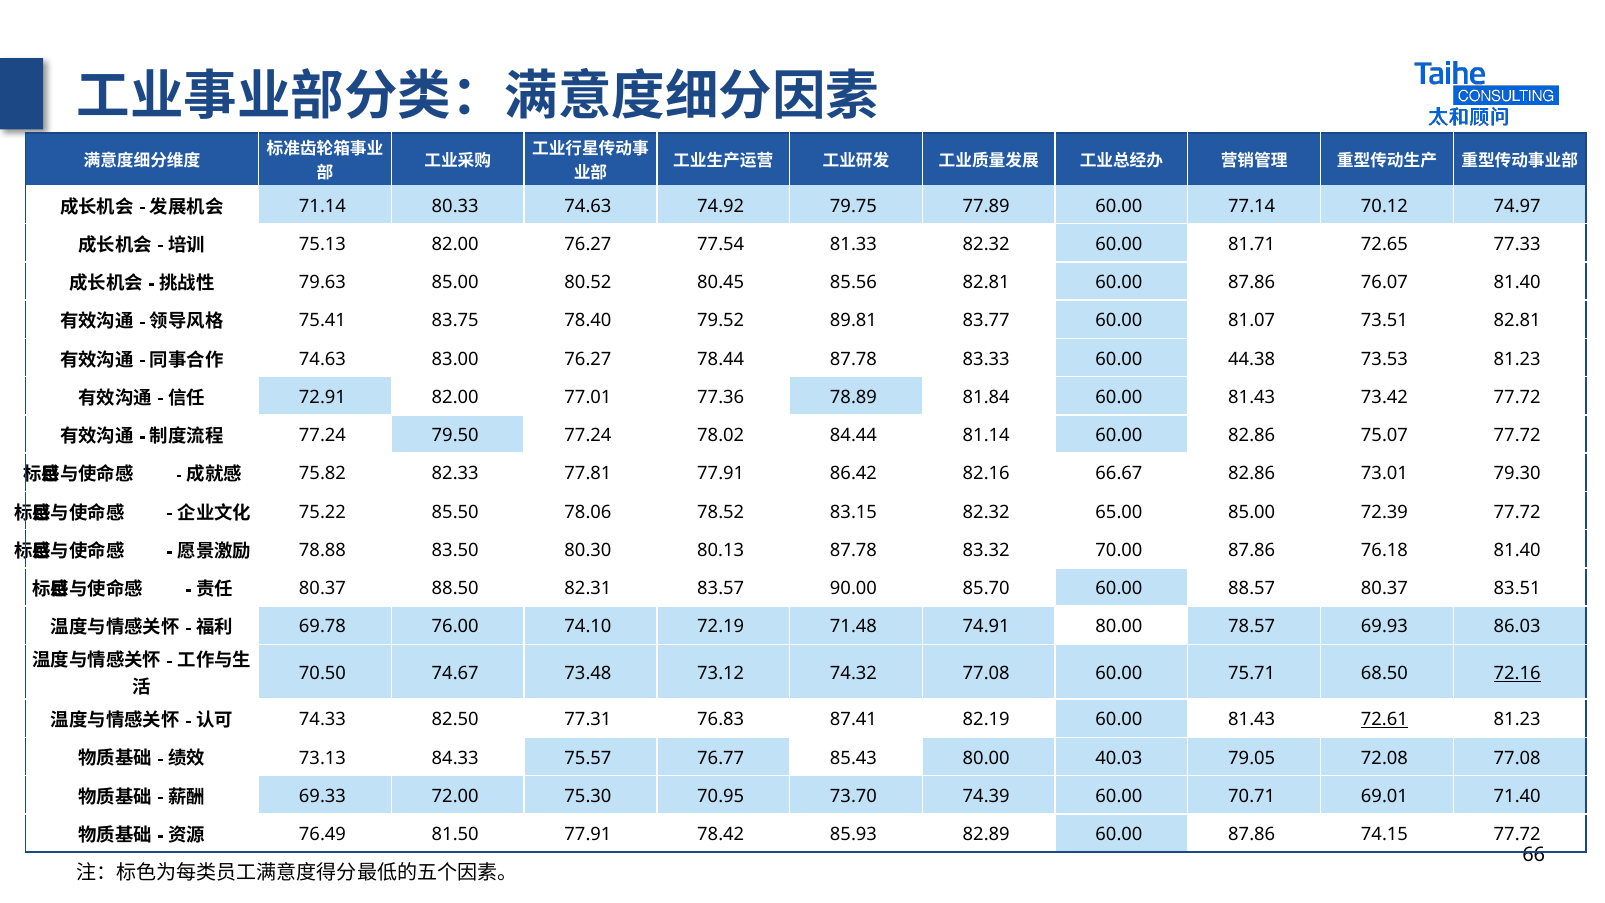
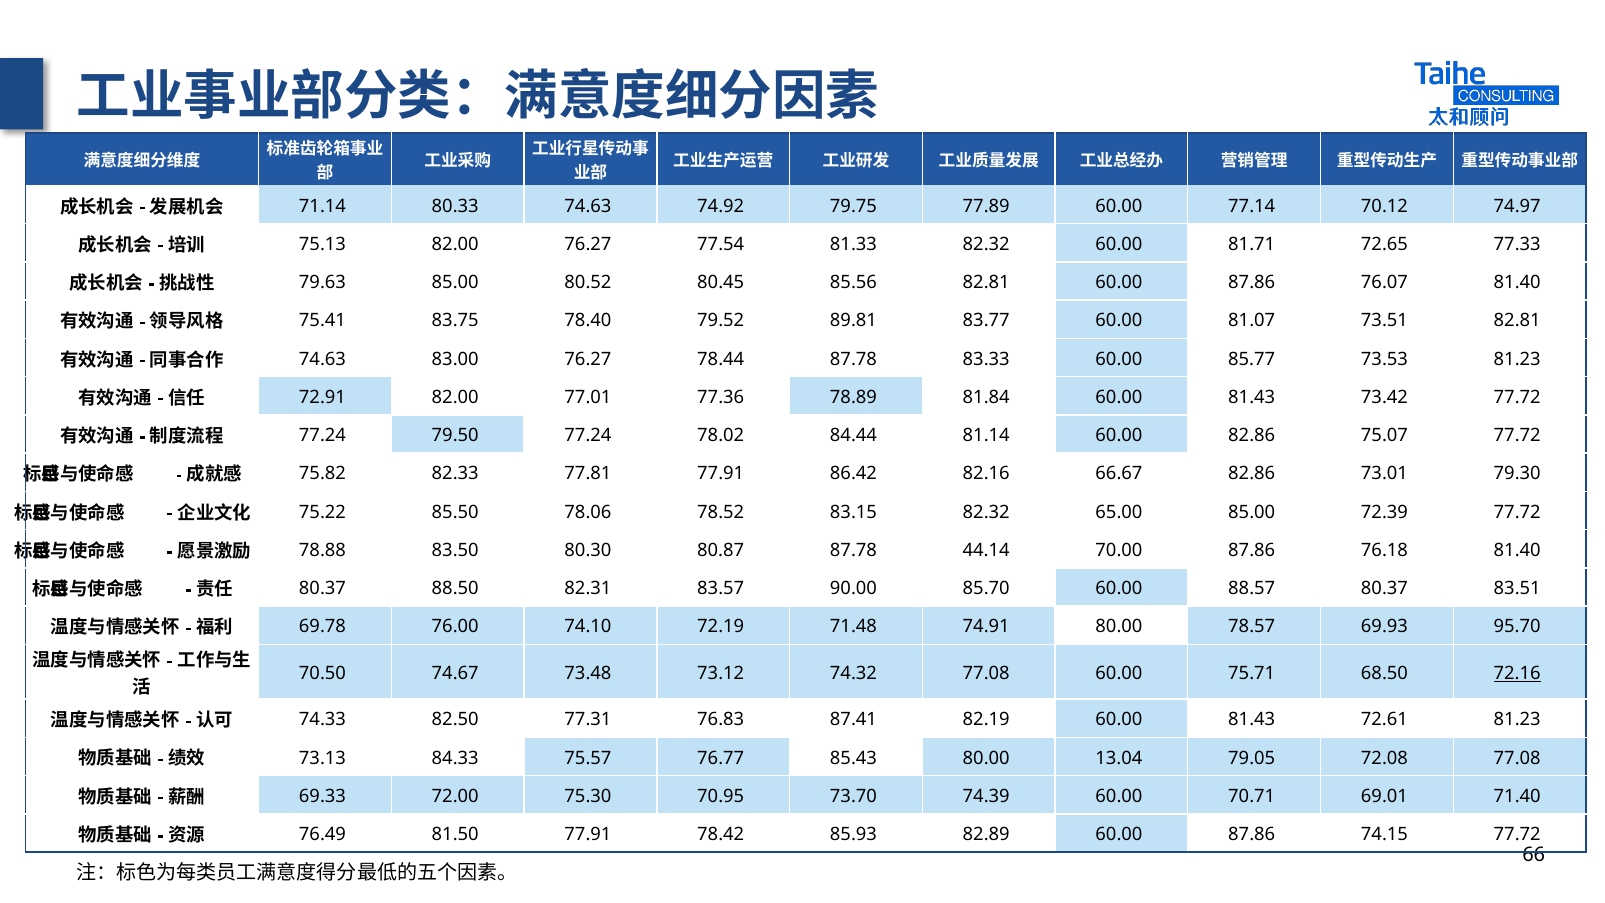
44.38: 44.38 -> 85.77
80.13: 80.13 -> 80.87
83.32: 83.32 -> 44.14
86.03: 86.03 -> 95.70
72.61 underline: present -> none
40.03: 40.03 -> 13.04
